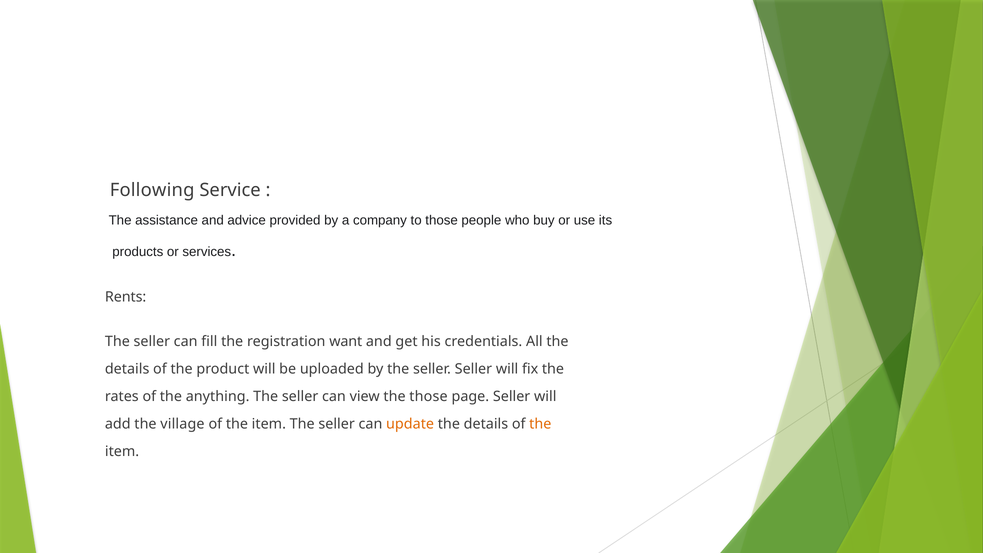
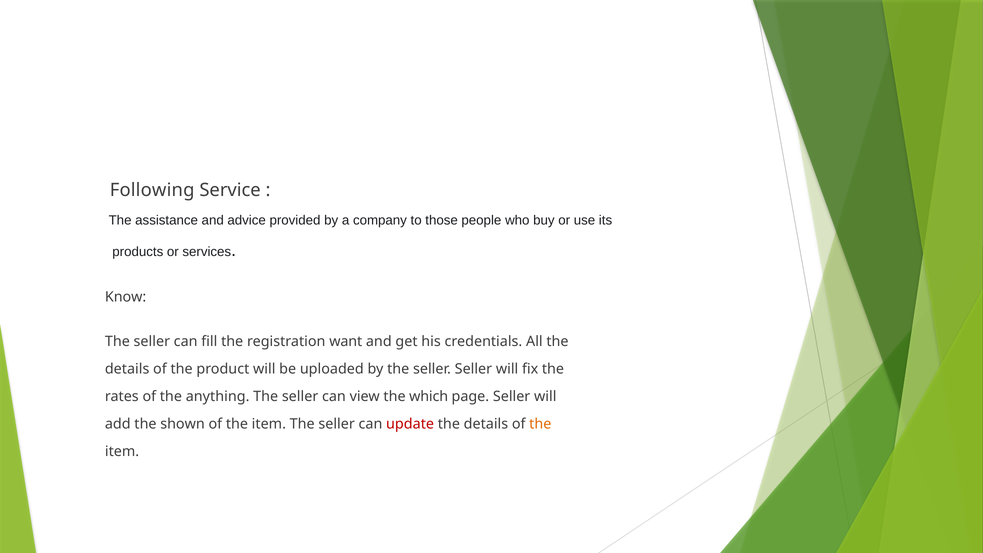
Rents: Rents -> Know
the those: those -> which
village: village -> shown
update colour: orange -> red
